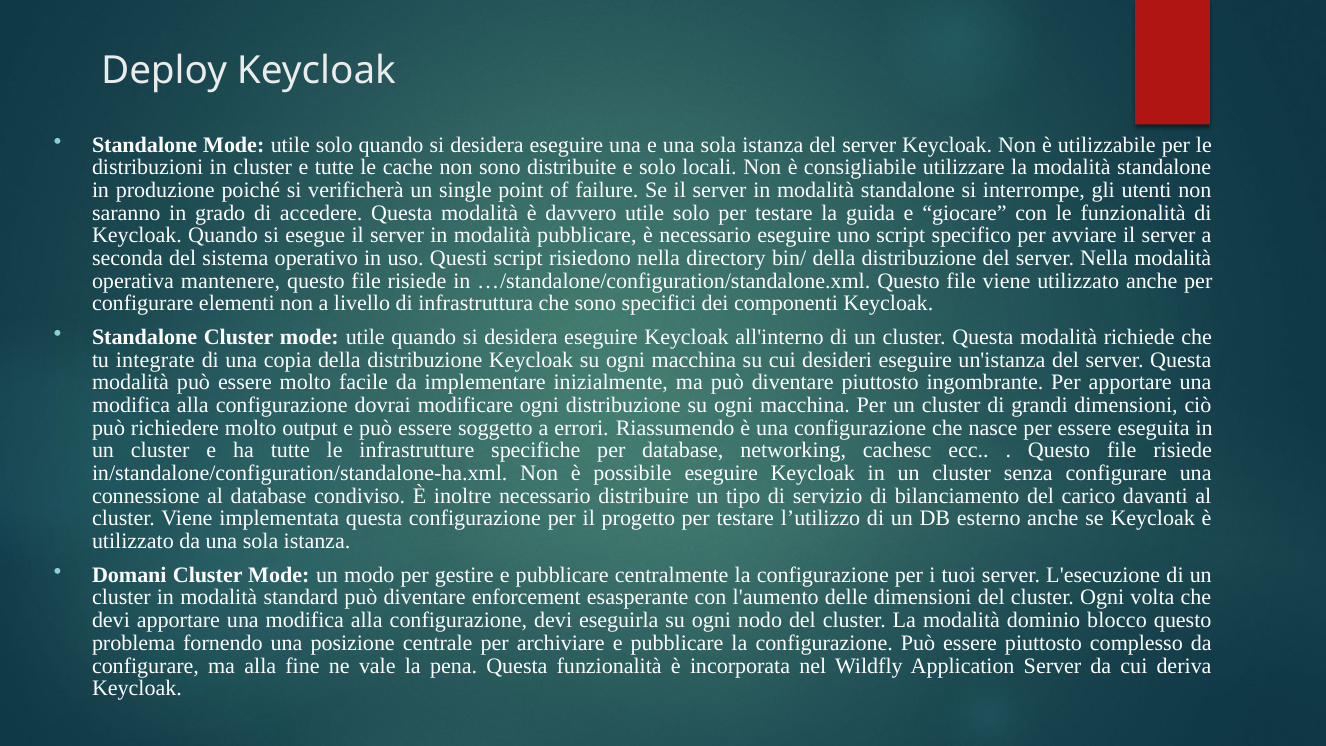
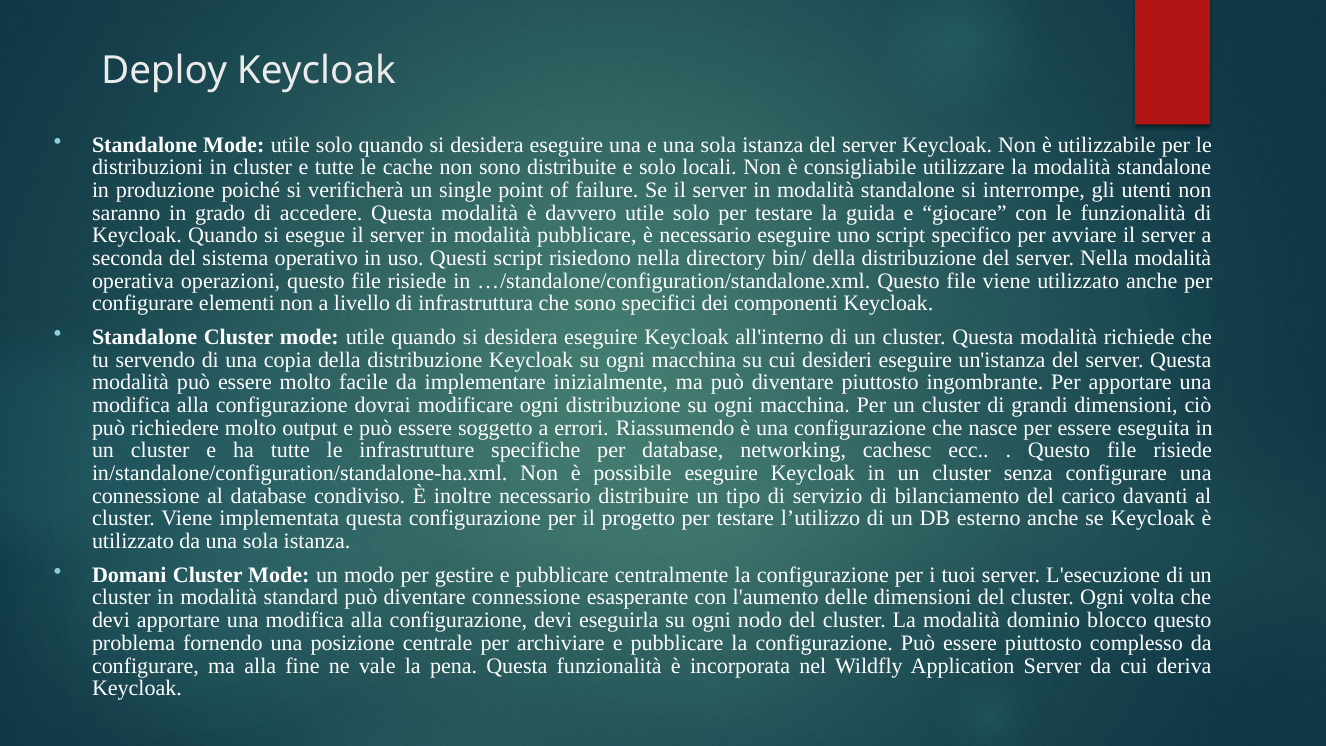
mantenere: mantenere -> operazioni
integrate: integrate -> servendo
diventare enforcement: enforcement -> connessione
